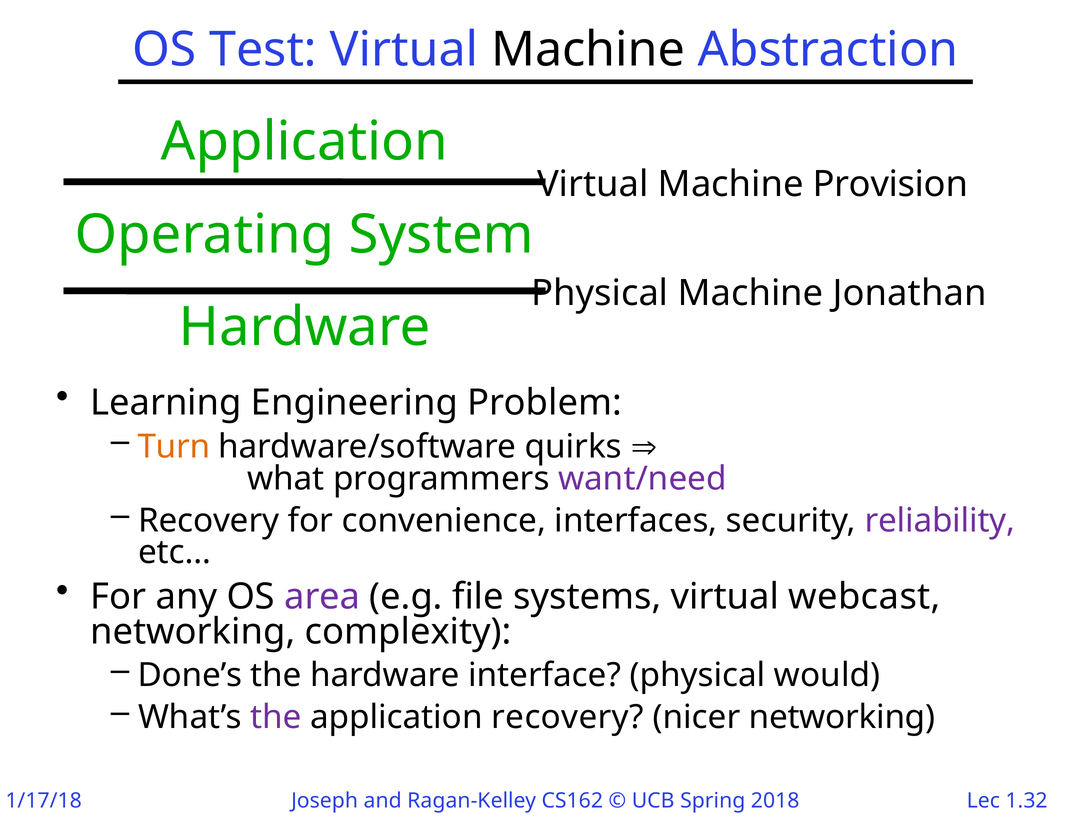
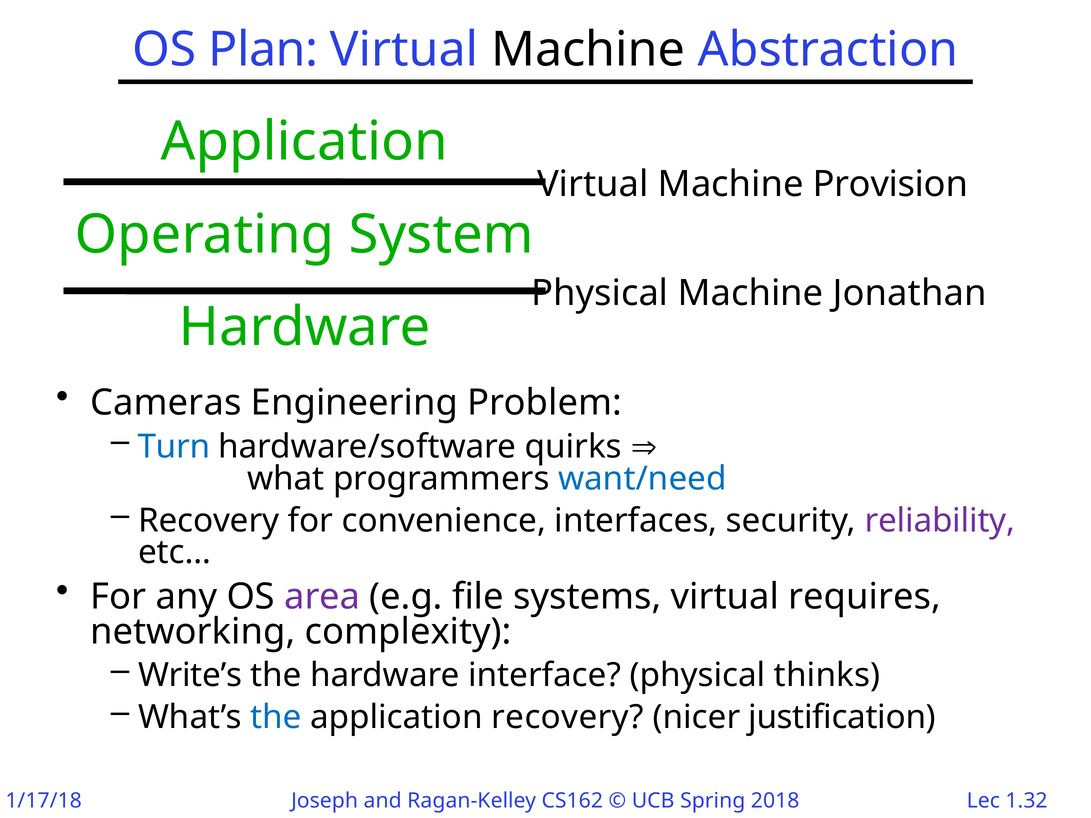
Test: Test -> Plan
Learning: Learning -> Cameras
Turn colour: orange -> blue
want/need colour: purple -> blue
webcast: webcast -> requires
Done’s: Done’s -> Write’s
would: would -> thinks
the at (276, 717) colour: purple -> blue
nicer networking: networking -> justification
